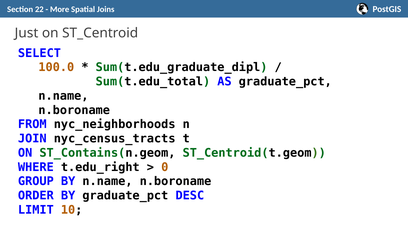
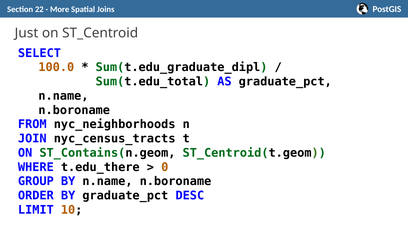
t.edu_right: t.edu_right -> t.edu_there
